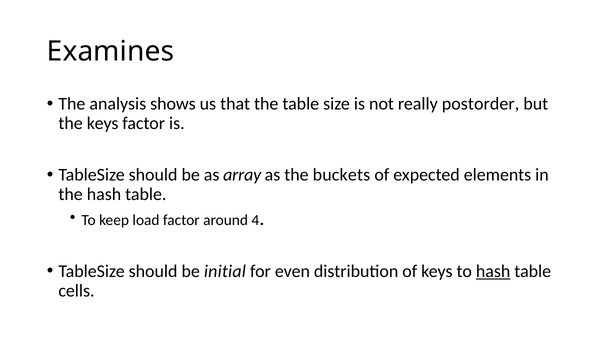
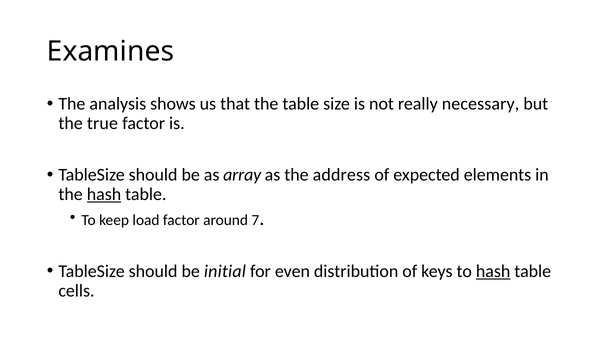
postorder: postorder -> necessary
the keys: keys -> true
buckets: buckets -> address
hash at (104, 194) underline: none -> present
4: 4 -> 7
